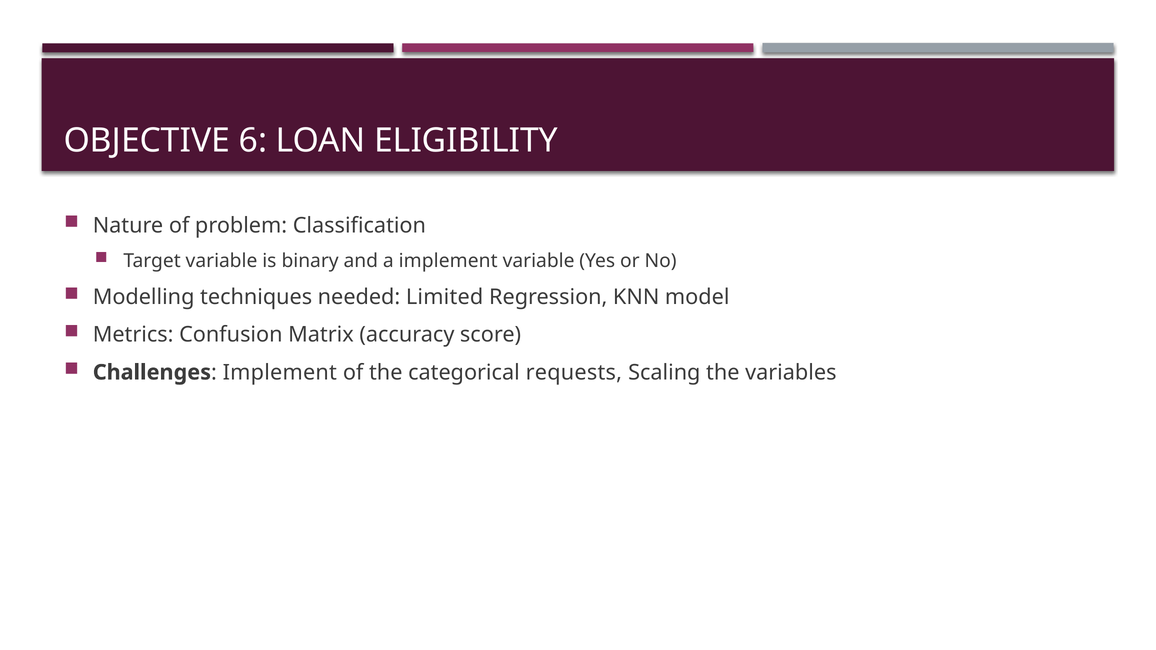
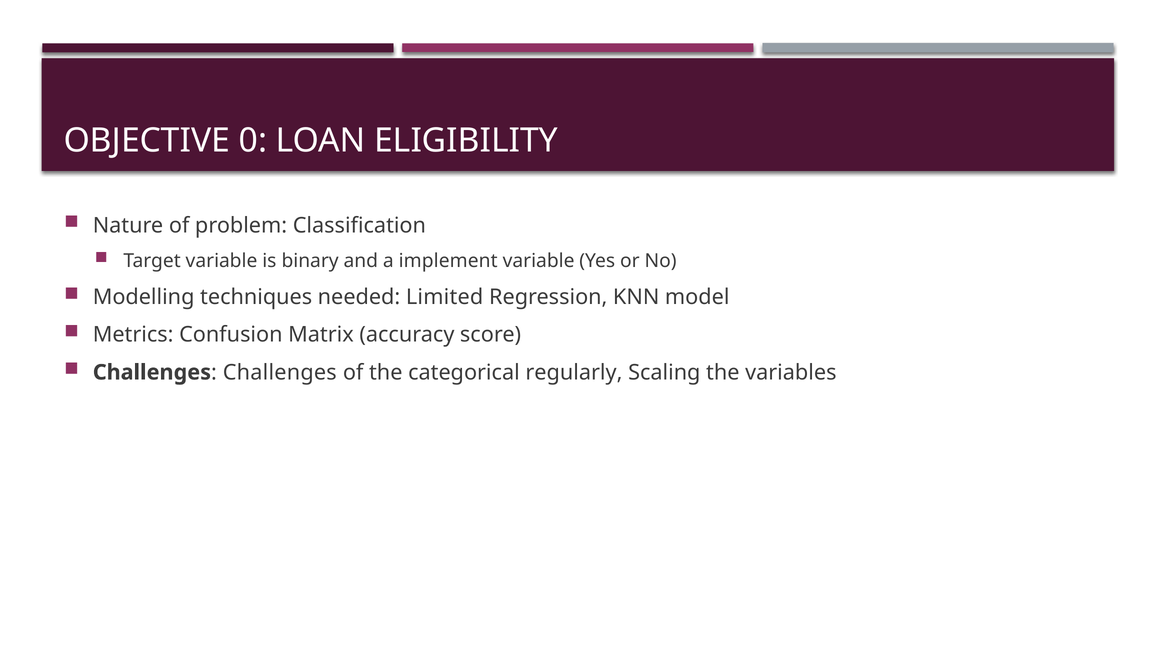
6: 6 -> 0
Implement at (280, 373): Implement -> Challenges
requests: requests -> regularly
